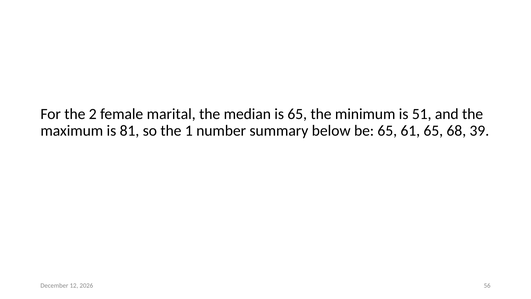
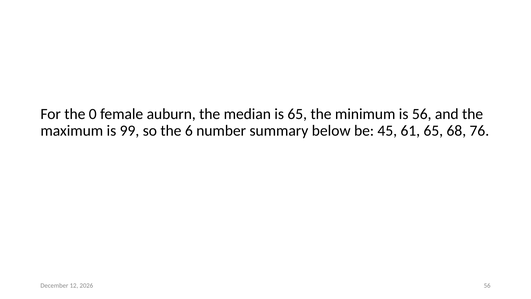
2: 2 -> 0
marital: marital -> auburn
is 51: 51 -> 56
81: 81 -> 99
1: 1 -> 6
be 65: 65 -> 45
39: 39 -> 76
